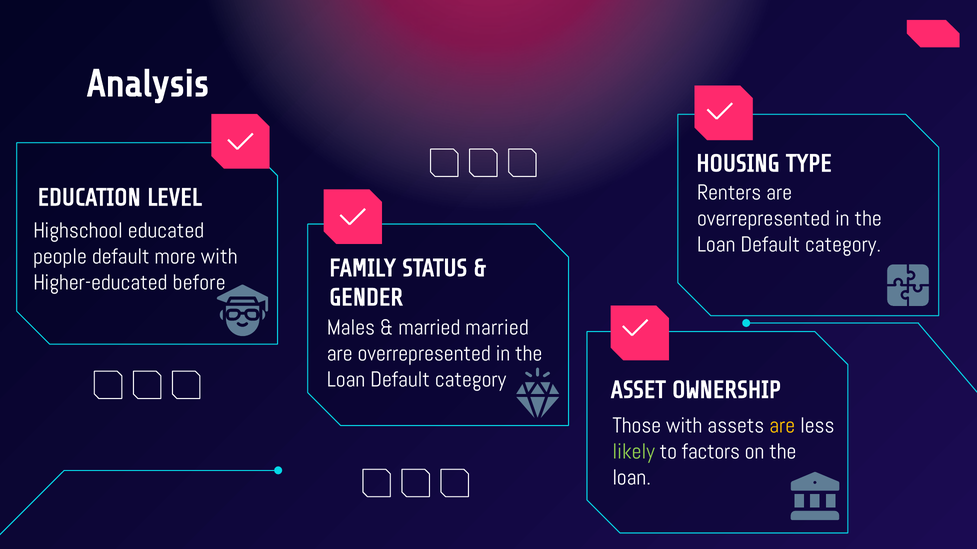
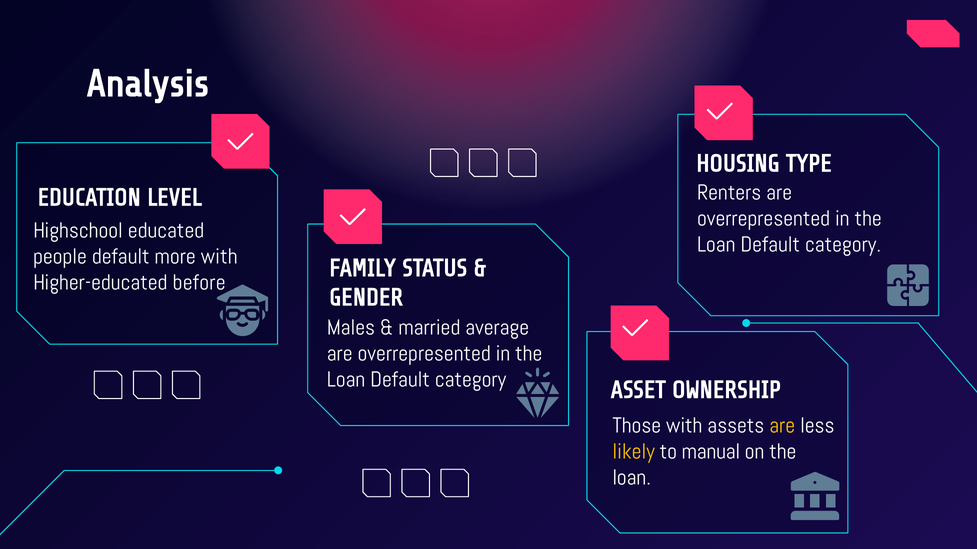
married married: married -> average
likely colour: light green -> yellow
factors: factors -> manual
